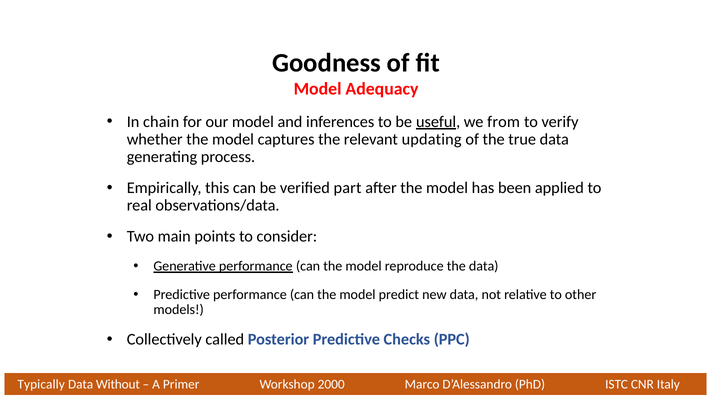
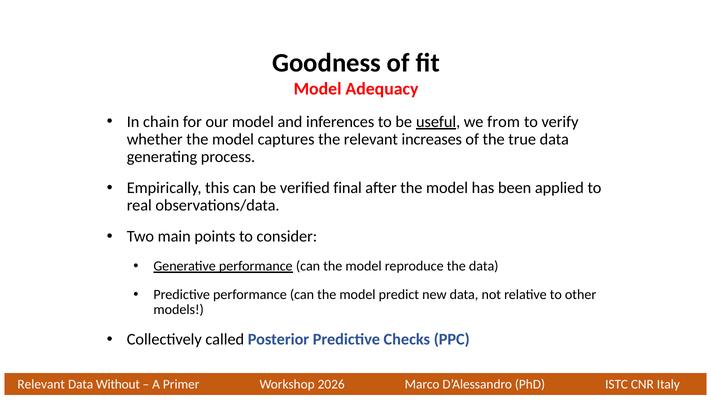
updating: updating -> increases
part: part -> final
Typically at (41, 384): Typically -> Relevant
2000: 2000 -> 2026
